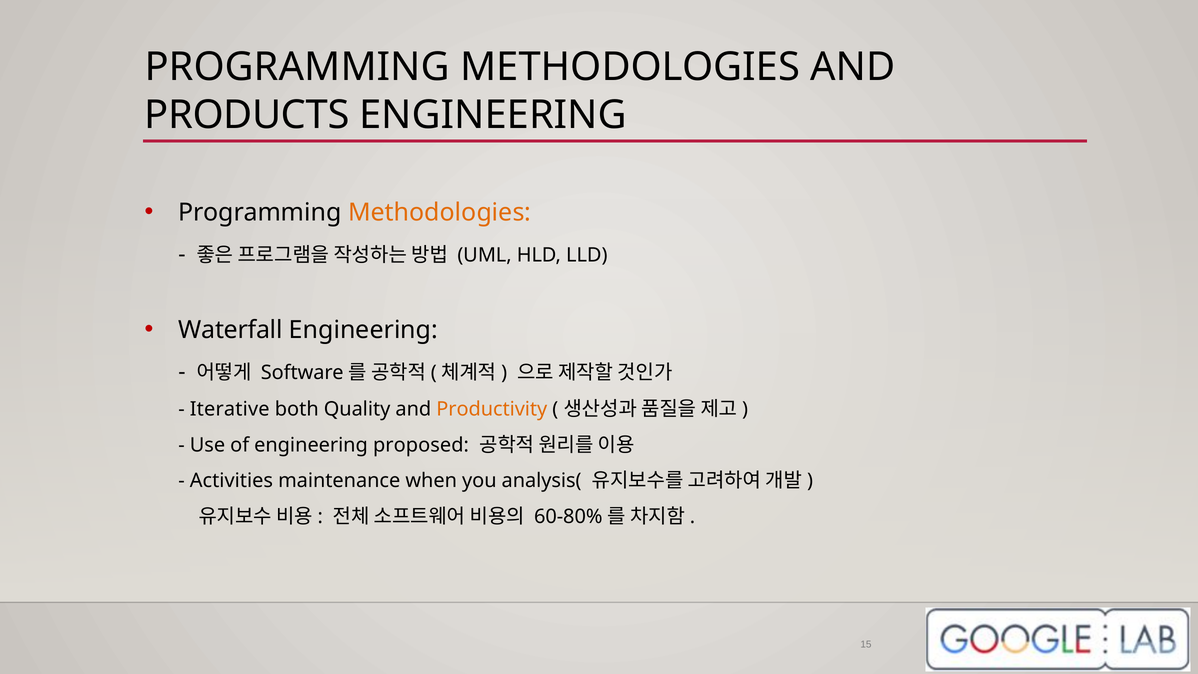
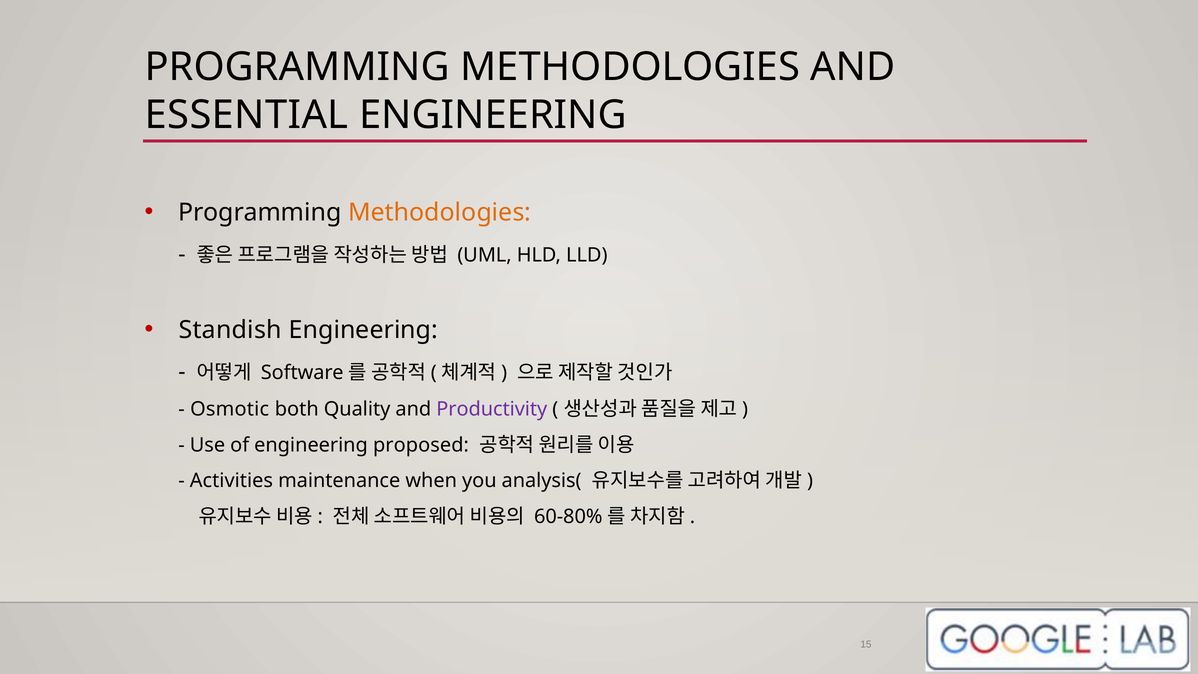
PRODUCTS: PRODUCTS -> ESSENTIAL
Waterfall: Waterfall -> Standish
Iterative: Iterative -> Osmotic
Productivity colour: orange -> purple
